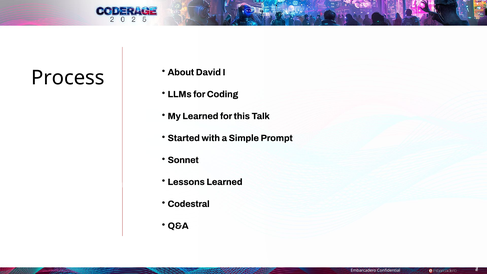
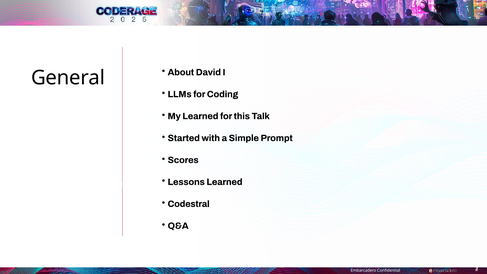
Process: Process -> General
Sonnet: Sonnet -> Scores
